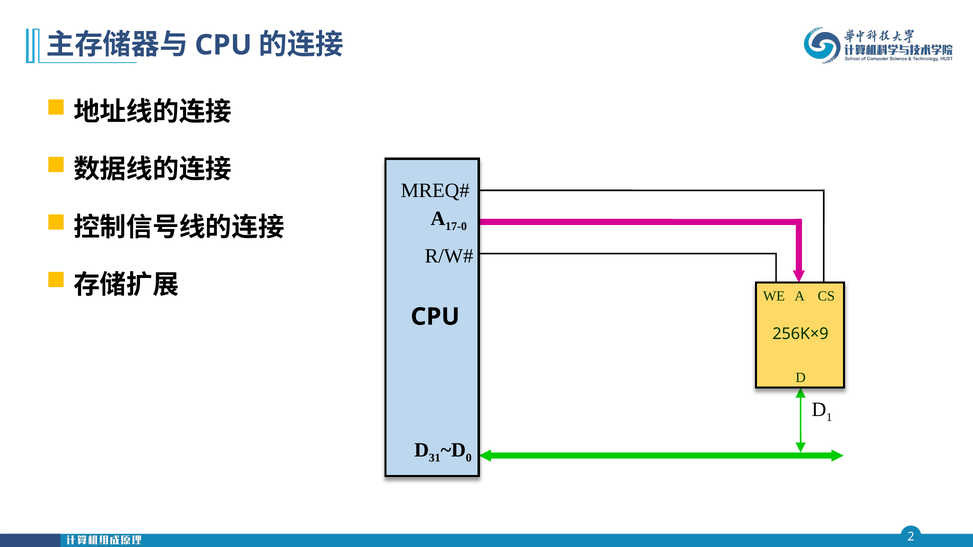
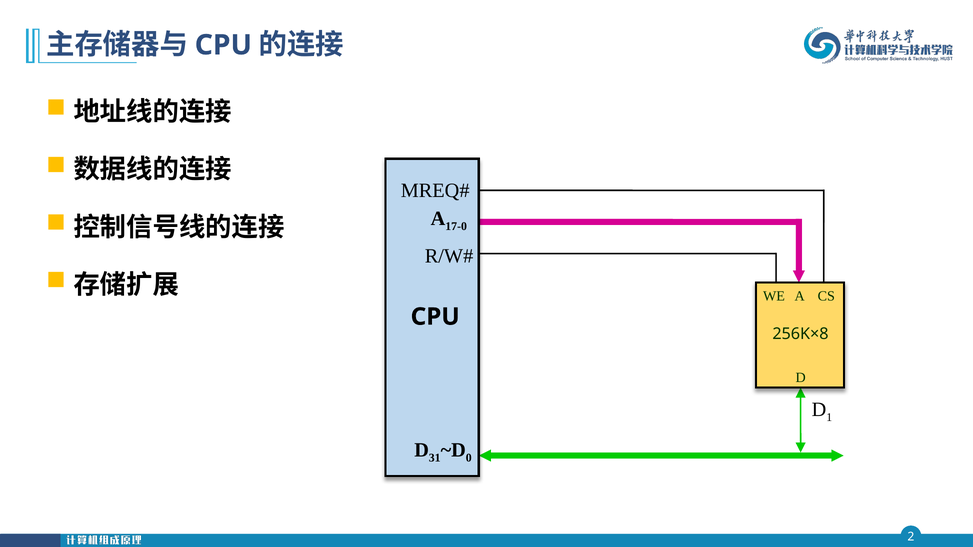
256K×9: 256K×9 -> 256K×8
